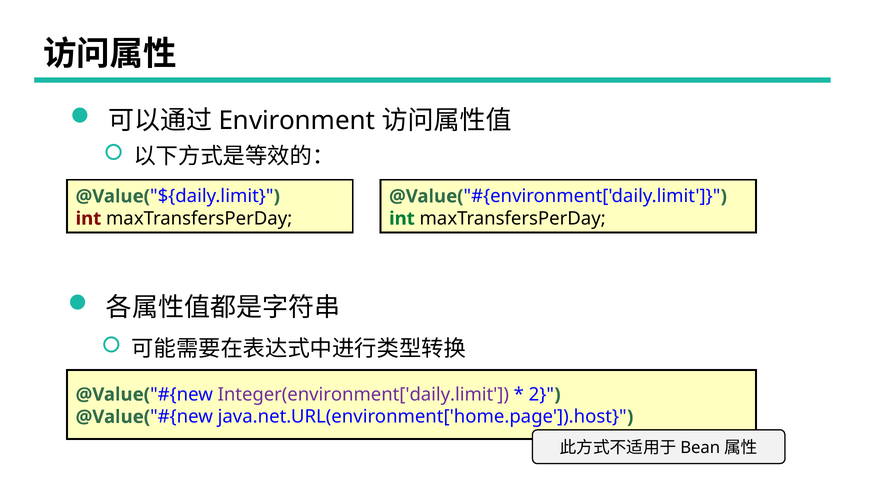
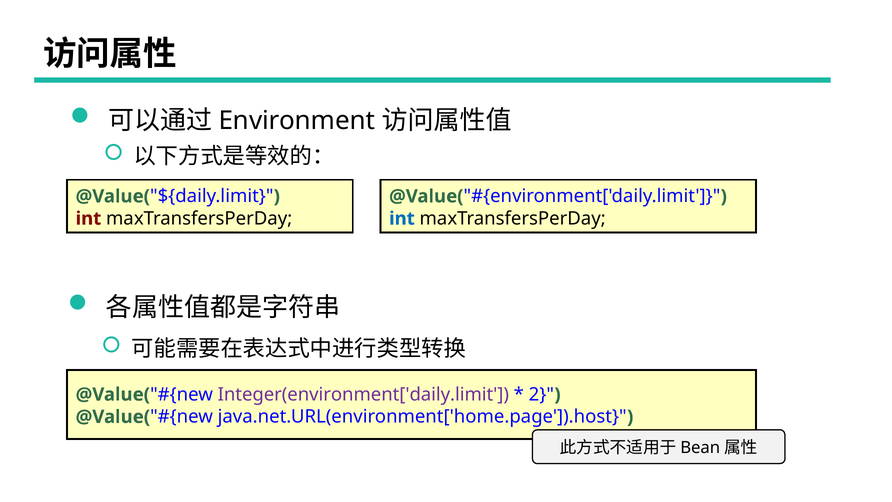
int at (402, 218) colour: green -> blue
